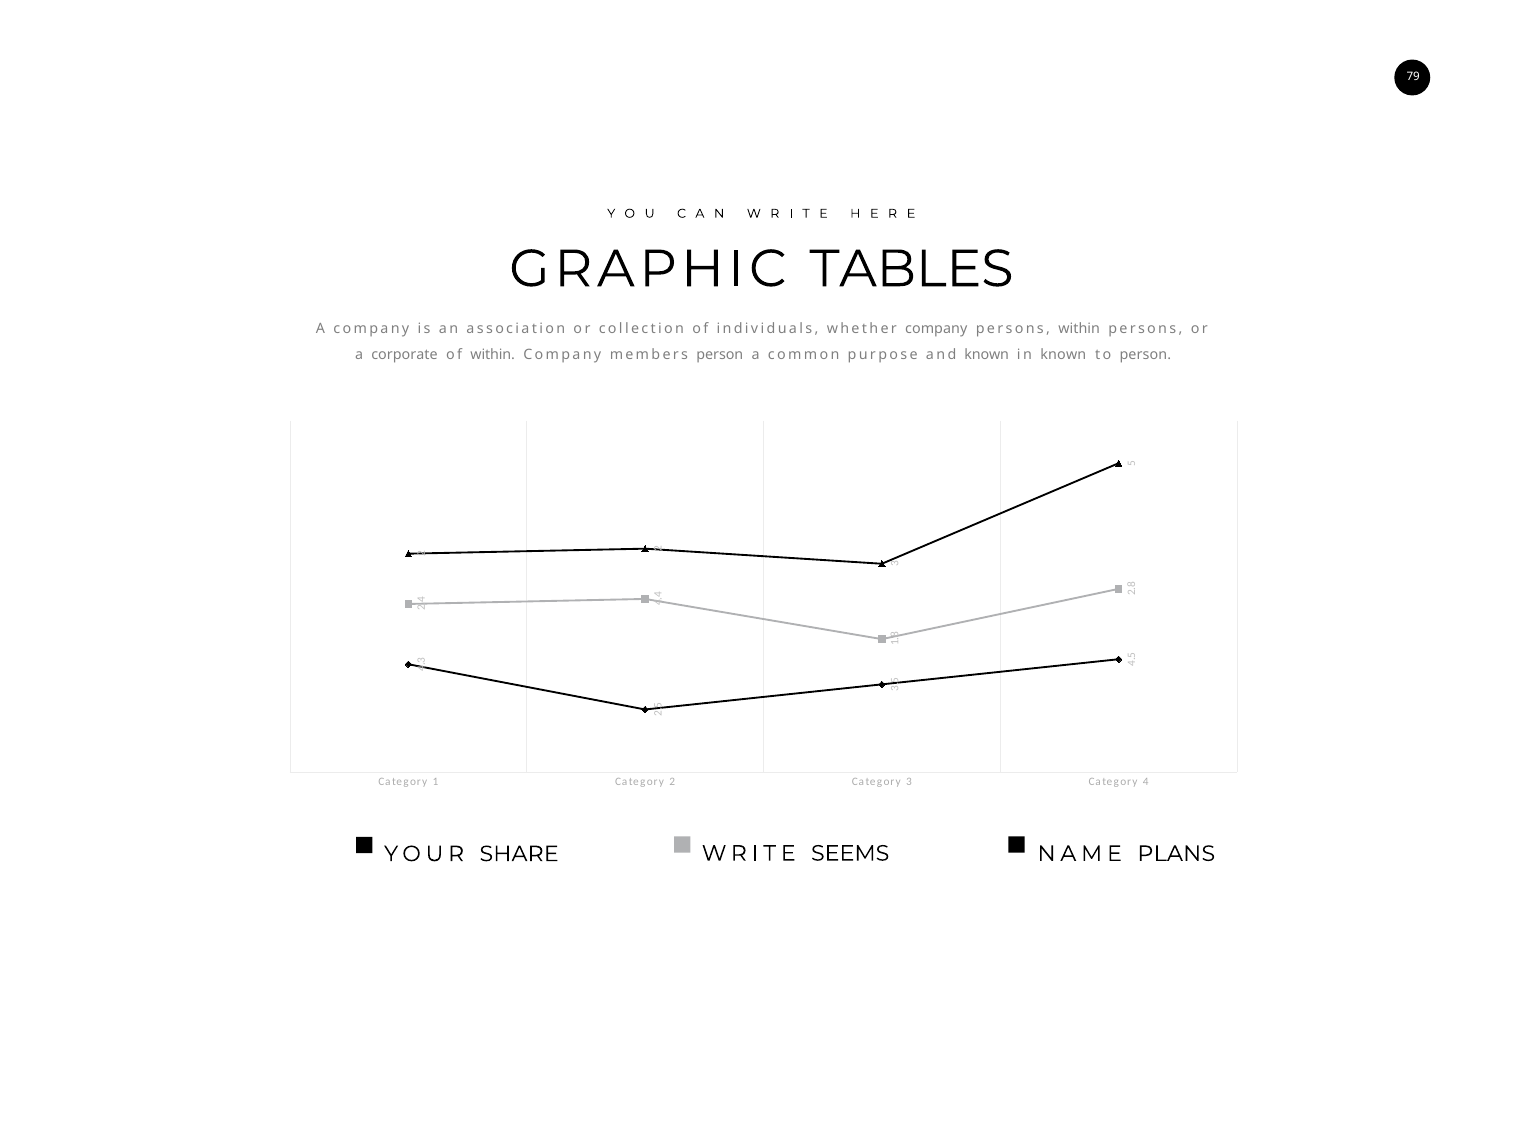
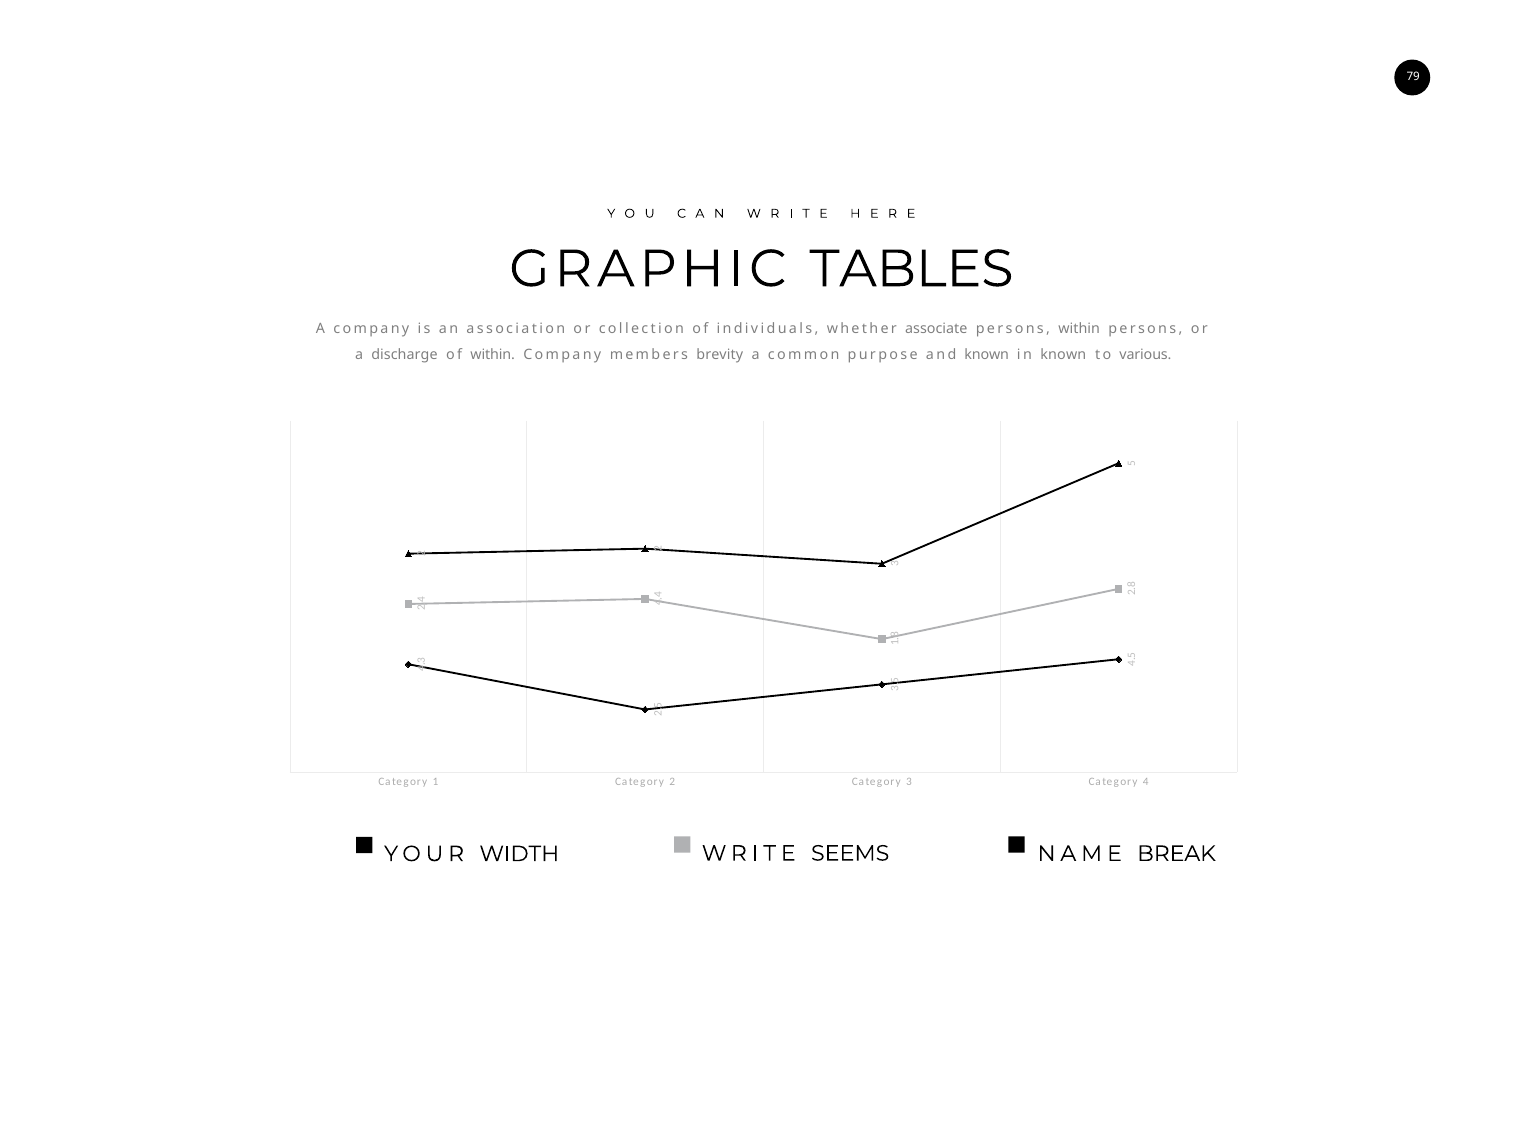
whether company: company -> associate
corporate: corporate -> discharge
members person: person -> brevity
to person: person -> various
SHARE: SHARE -> WIDTH
PLANS: PLANS -> BREAK
